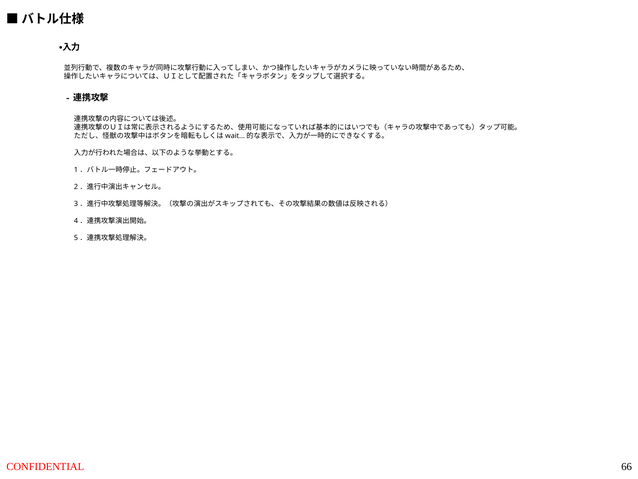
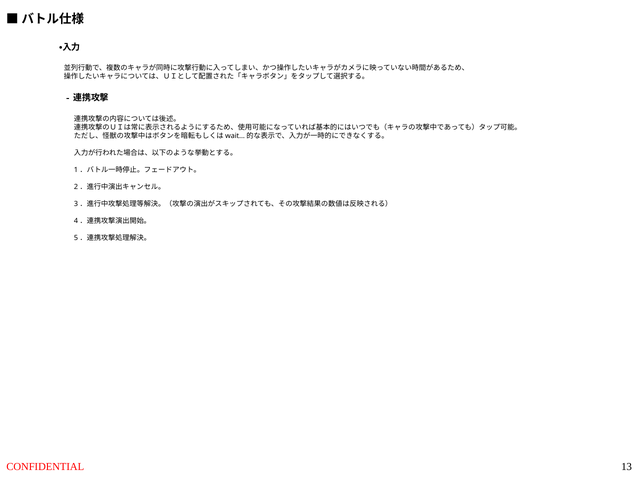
66: 66 -> 13
